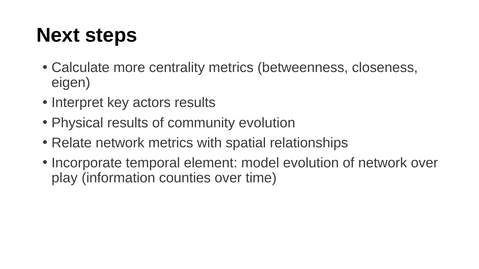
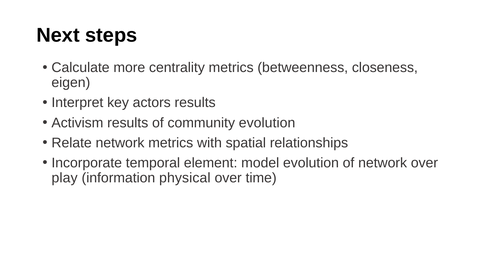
Physical: Physical -> Activism
counties: counties -> physical
